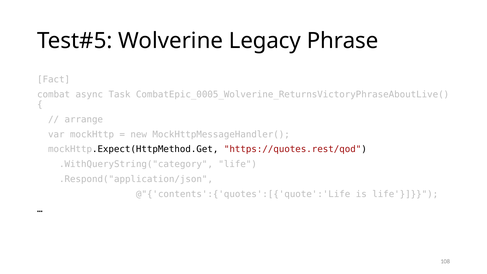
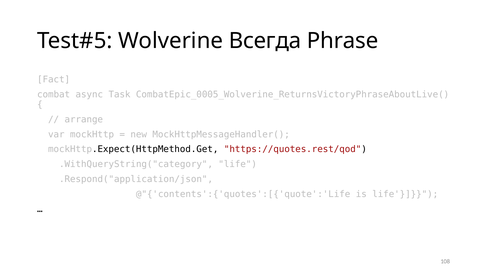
Legacy: Legacy -> Всегда
